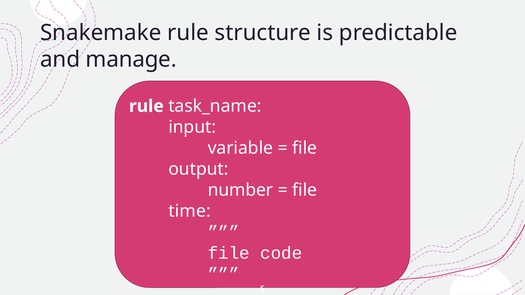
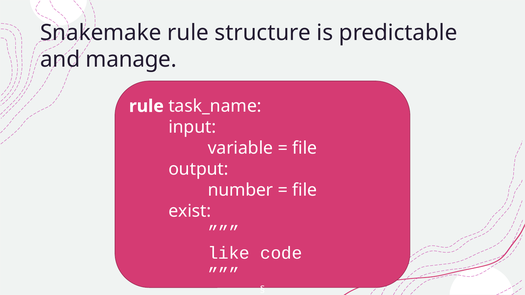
time: time -> exist
file at (229, 253): file -> like
